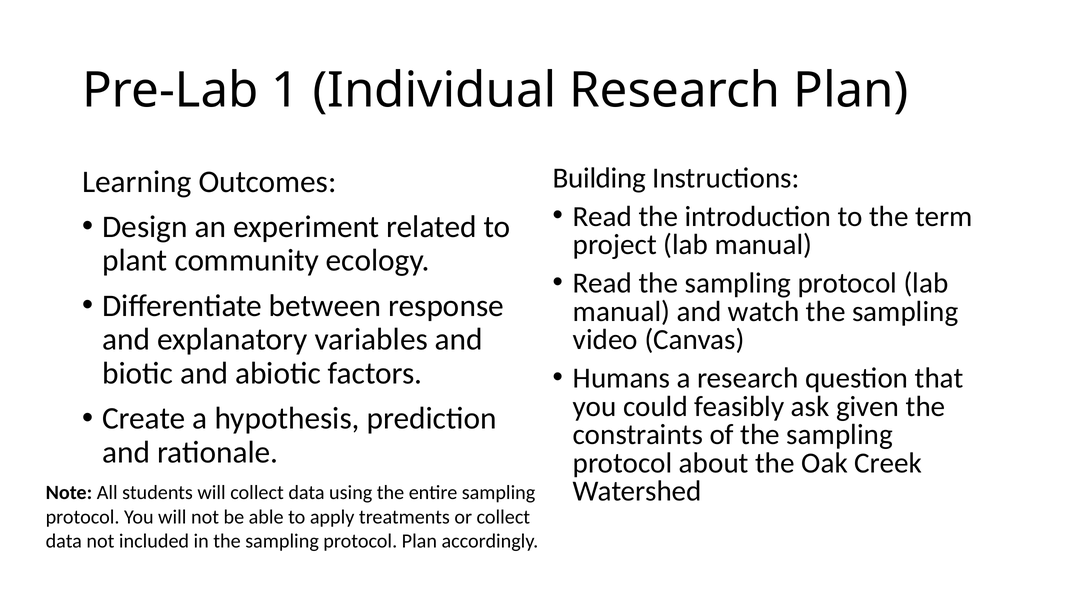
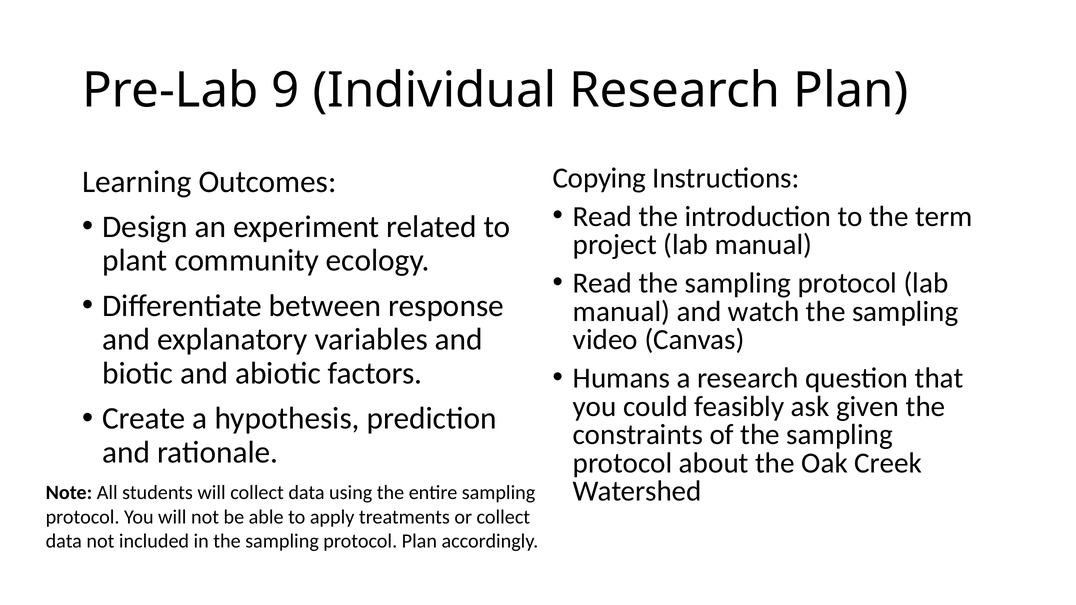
1: 1 -> 9
Building: Building -> Copying
